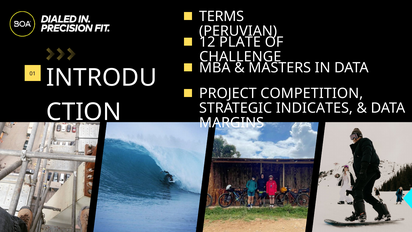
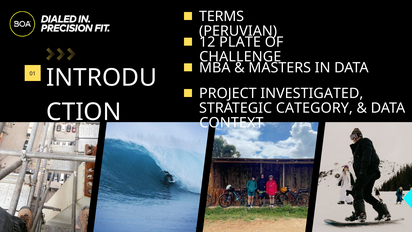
COMPETITION: COMPETITION -> INVESTIGATED
INDICATES: INDICATES -> CATEGORY
MARGINS: MARGINS -> CONTEXT
